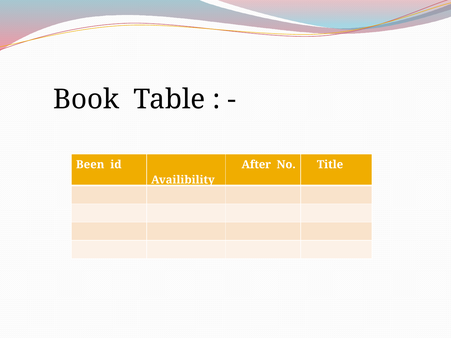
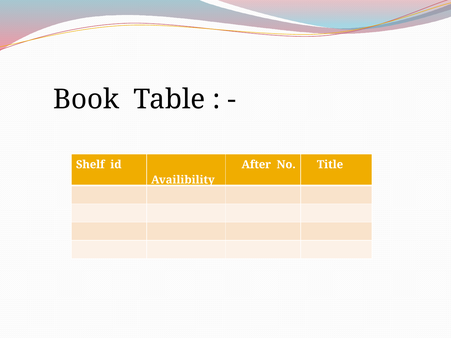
Been: Been -> Shelf
